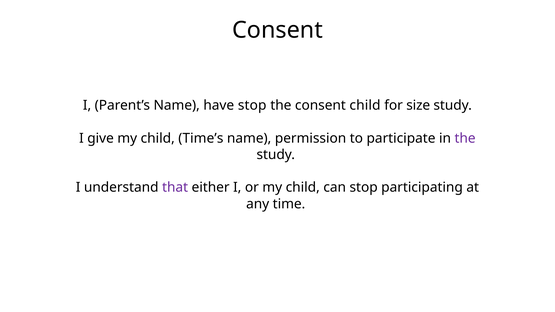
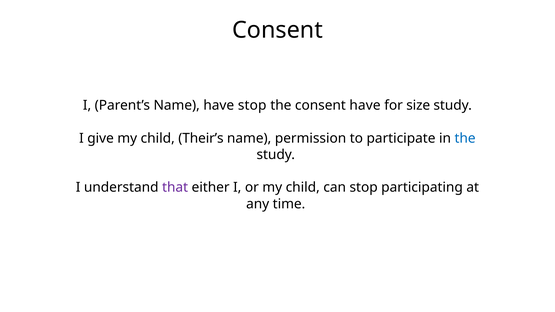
consent child: child -> have
Time’s: Time’s -> Their’s
the at (465, 138) colour: purple -> blue
